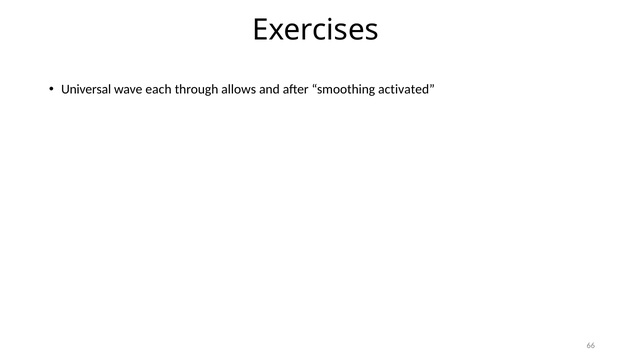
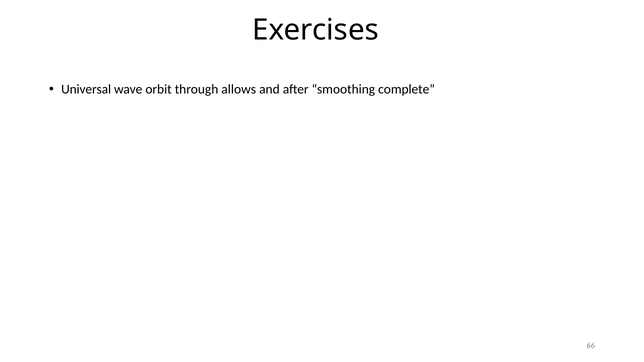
each: each -> orbit
activated: activated -> complete
